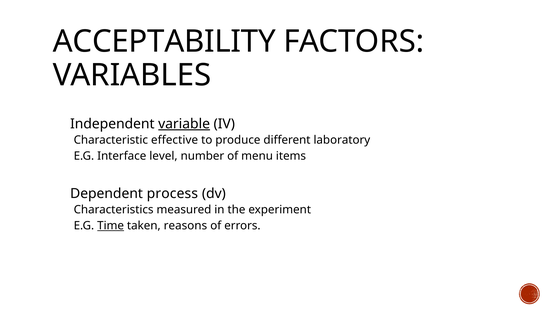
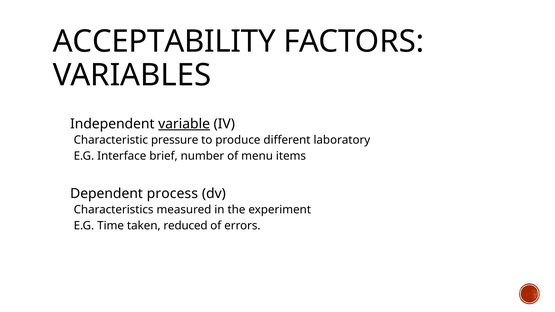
effective: effective -> pressure
level: level -> brief
Time underline: present -> none
reasons: reasons -> reduced
